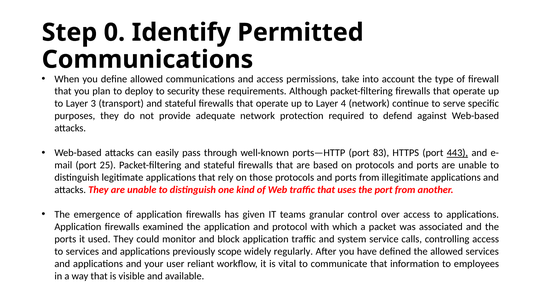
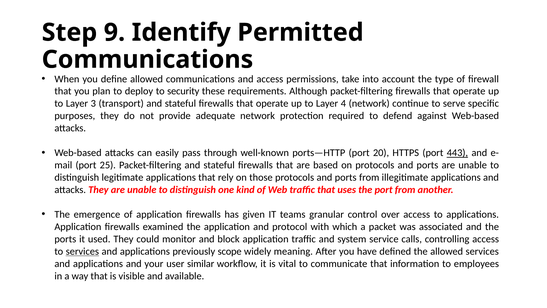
0: 0 -> 9
83: 83 -> 20
services at (82, 251) underline: none -> present
regularly: regularly -> meaning
reliant: reliant -> similar
